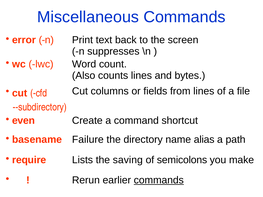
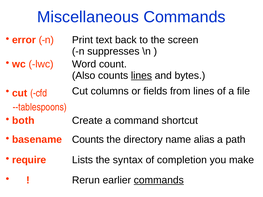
lines at (141, 76) underline: none -> present
--subdirectory: --subdirectory -> --tablespoons
even: even -> both
basename Failure: Failure -> Counts
saving: saving -> syntax
semicolons: semicolons -> completion
